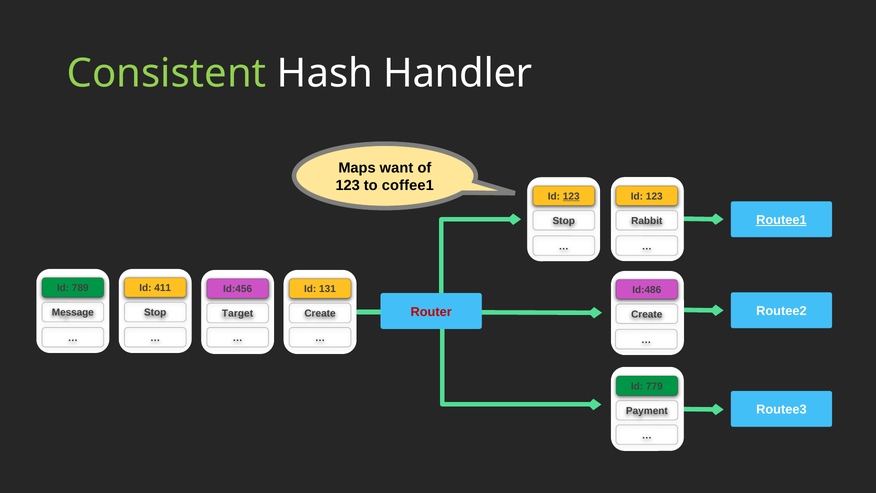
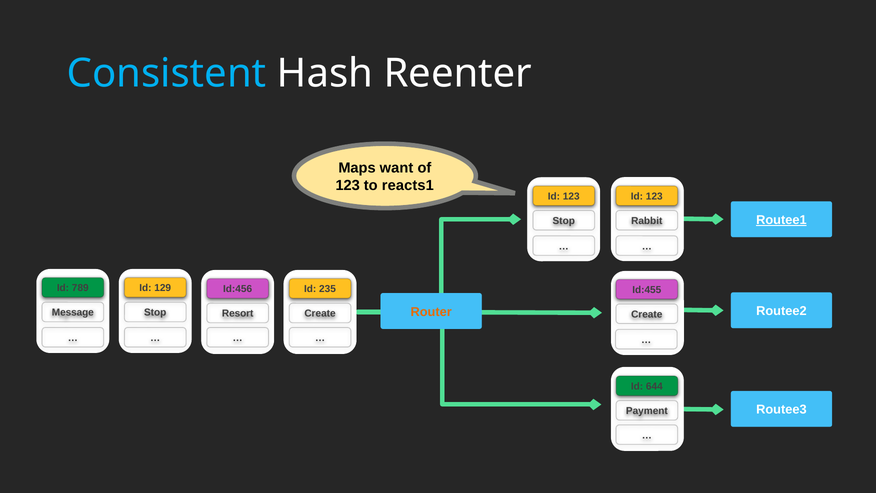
Consistent colour: light green -> light blue
Handler: Handler -> Reenter
coffee1: coffee1 -> reacts1
123 at (571, 196) underline: present -> none
411: 411 -> 129
131: 131 -> 235
Id:486: Id:486 -> Id:455
Router colour: red -> orange
Target: Target -> Resort
779: 779 -> 644
